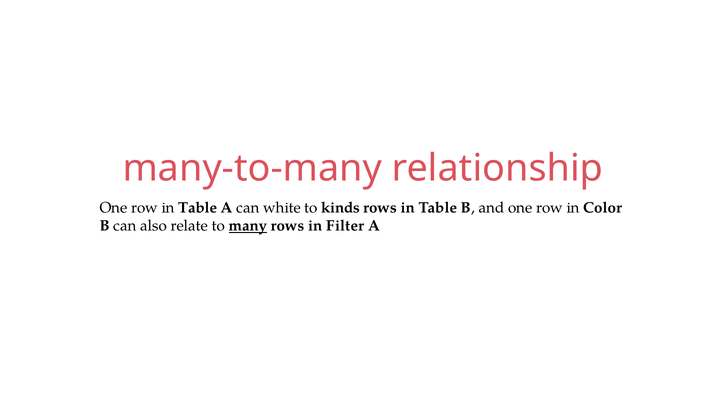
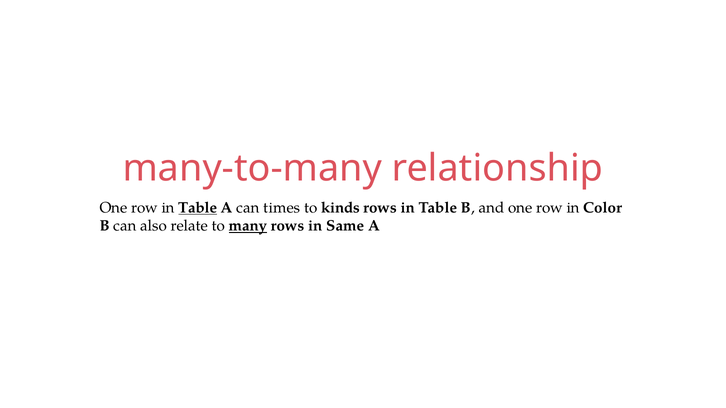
Table at (198, 208) underline: none -> present
white: white -> times
Filter: Filter -> Same
